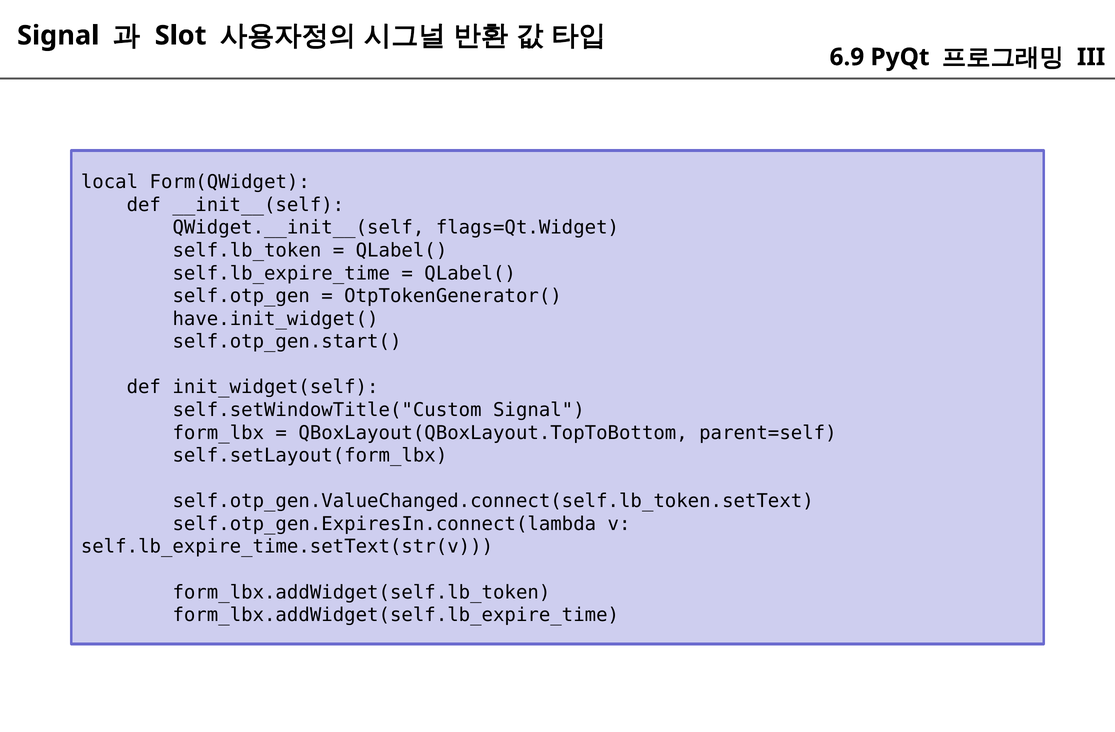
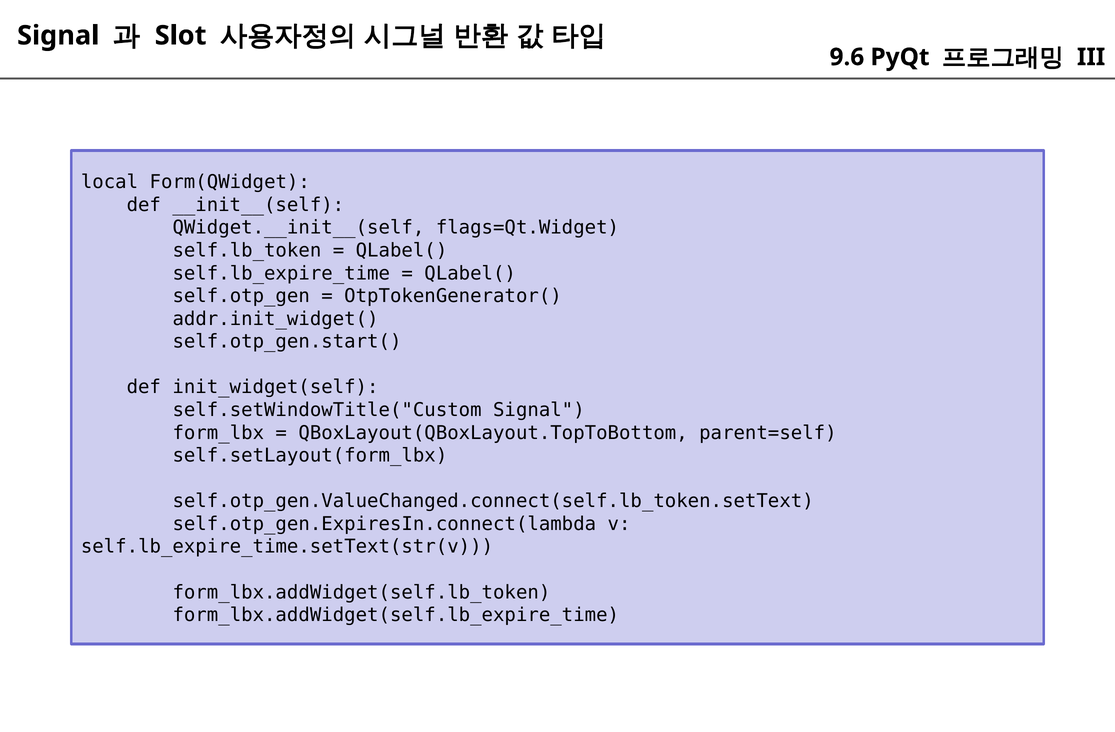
6.9: 6.9 -> 9.6
have.init_widget(: have.init_widget( -> addr.init_widget(
